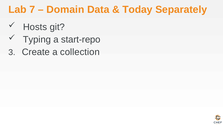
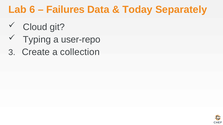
7: 7 -> 6
Domain: Domain -> Failures
Hosts: Hosts -> Cloud
start-repo: start-repo -> user-repo
